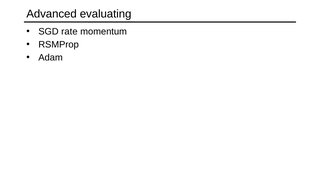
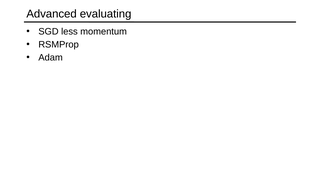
rate: rate -> less
